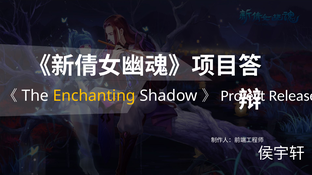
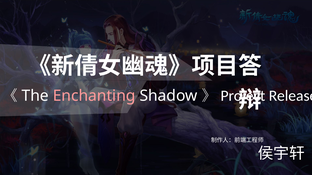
Enchanting colour: yellow -> pink
